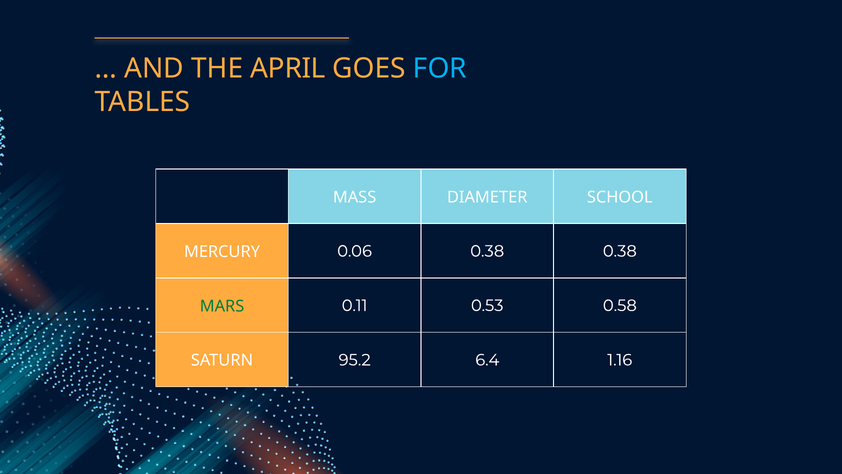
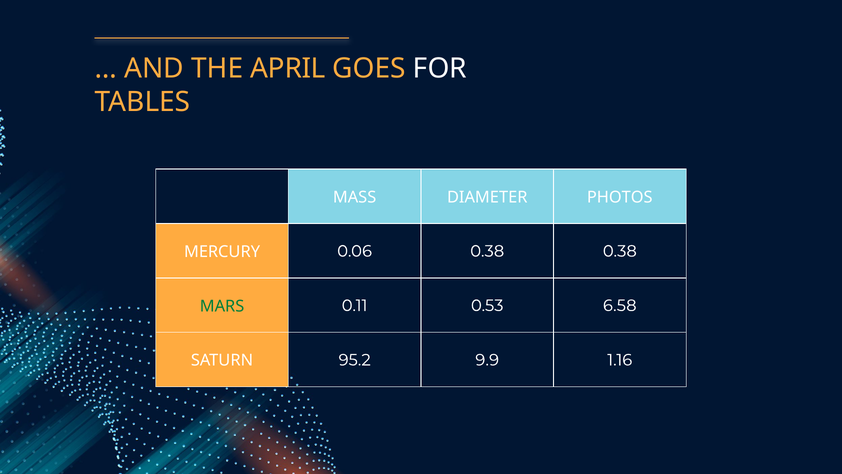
FOR colour: light blue -> white
SCHOOL: SCHOOL -> PHOTOS
0.58: 0.58 -> 6.58
6.4: 6.4 -> 9.9
